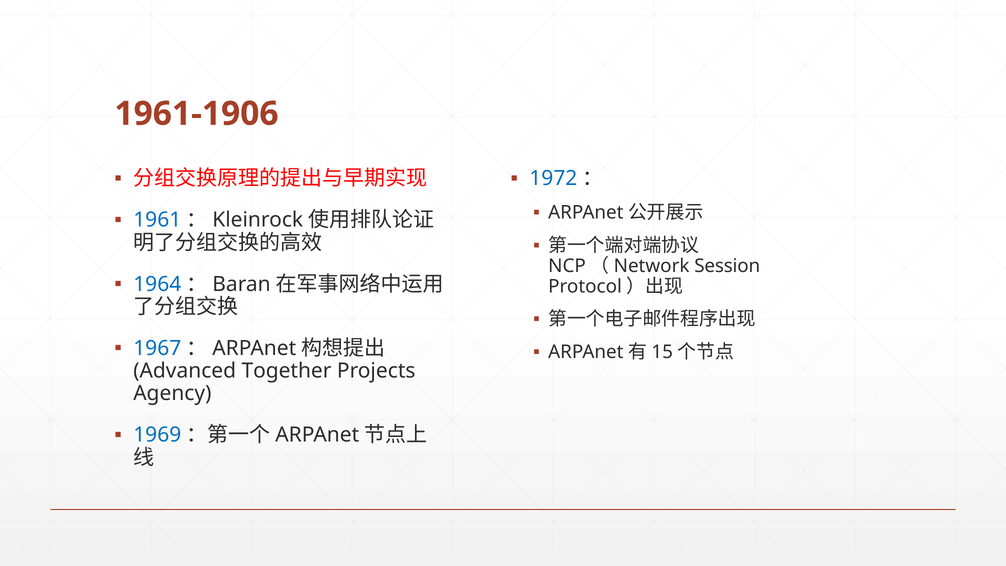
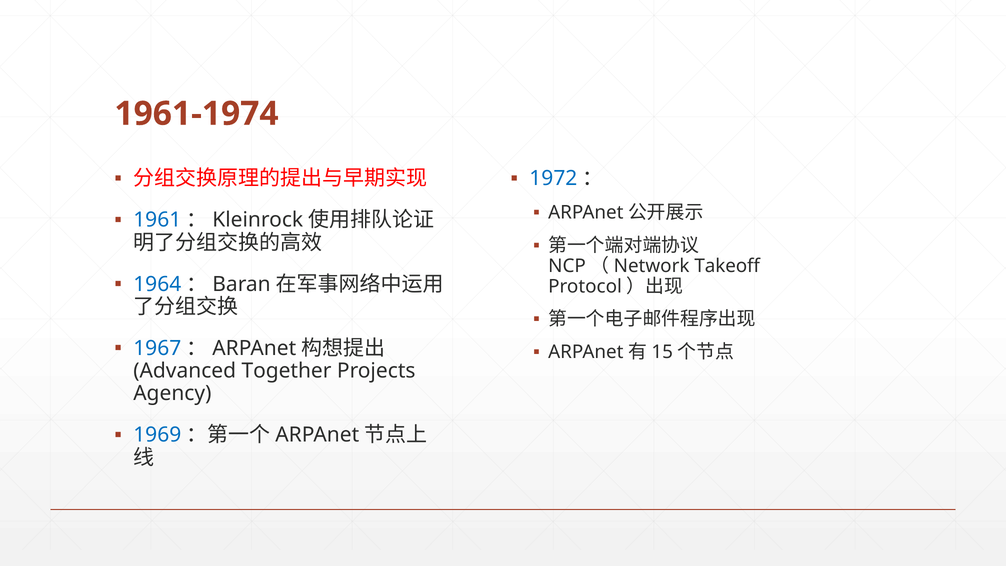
1961-1906: 1961-1906 -> 1961-1974
Session: Session -> Takeoff
